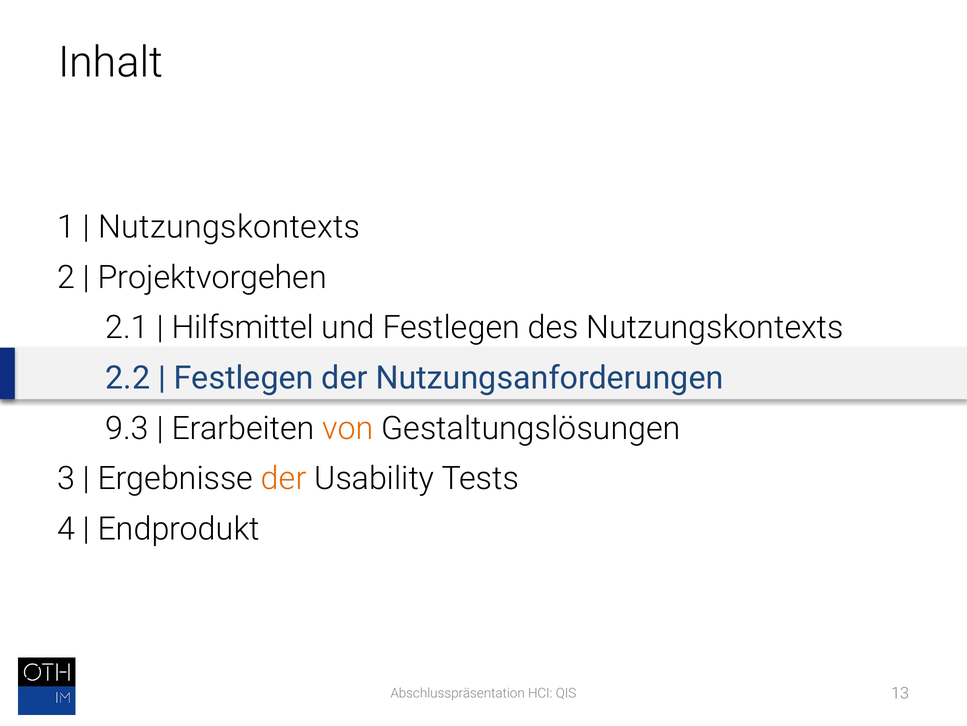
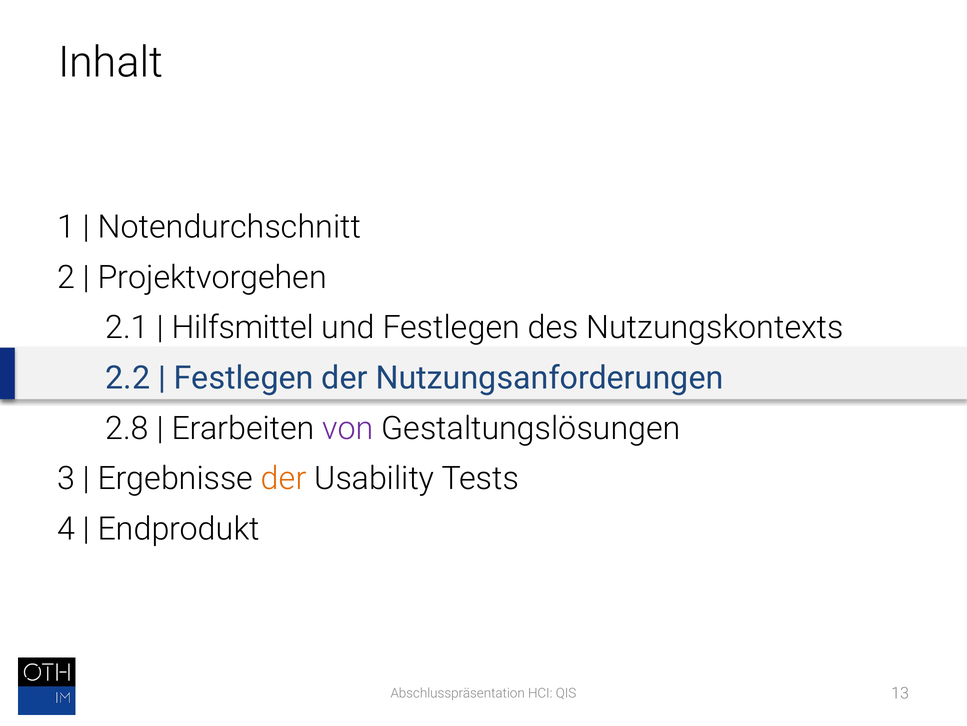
Nutzungskontexts at (229, 227): Nutzungskontexts -> Notendurchschnitt
9.3: 9.3 -> 2.8
von colour: orange -> purple
